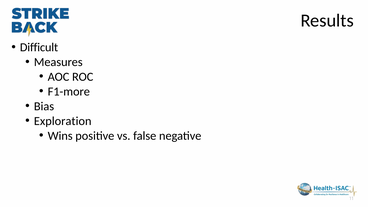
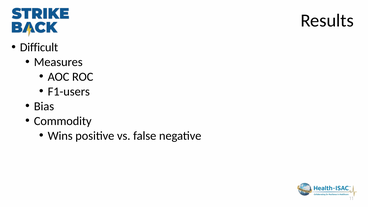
F1-more: F1-more -> F1-users
Exploration: Exploration -> Commodity
